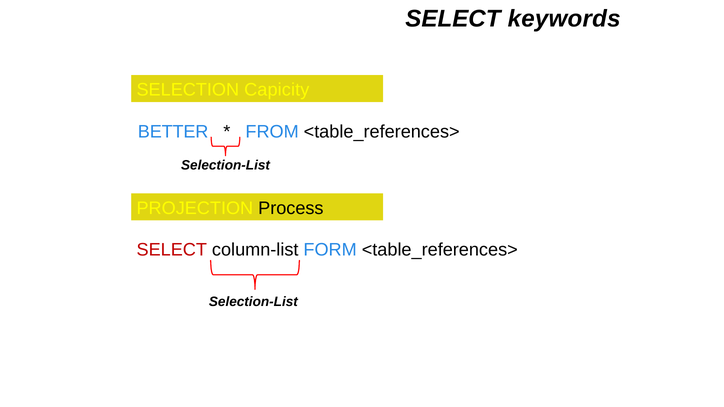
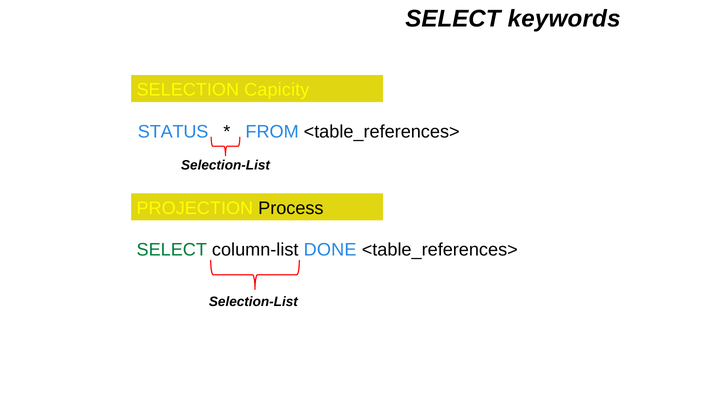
BETTER: BETTER -> STATUS
SELECT at (172, 250) colour: red -> green
FORM: FORM -> DONE
